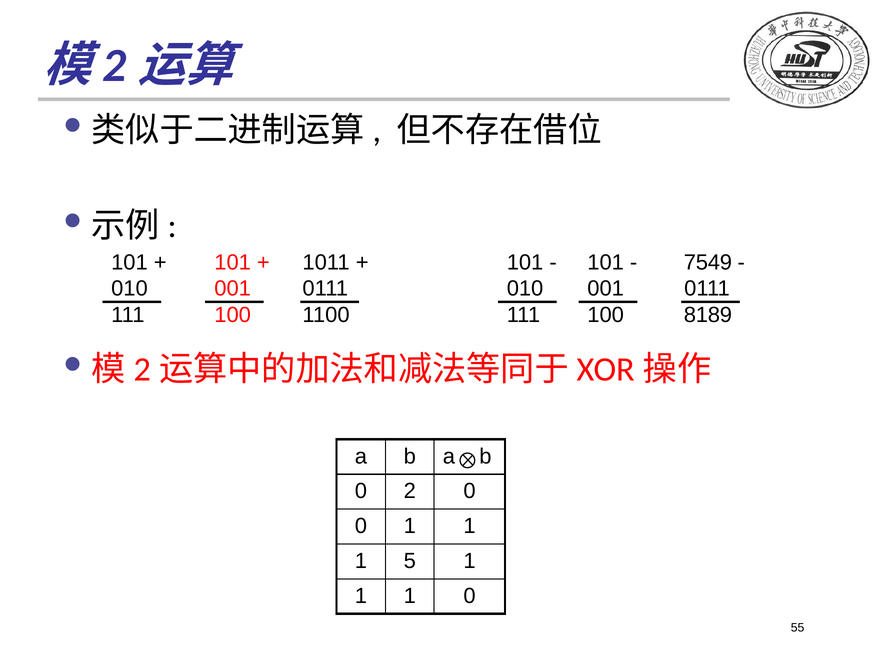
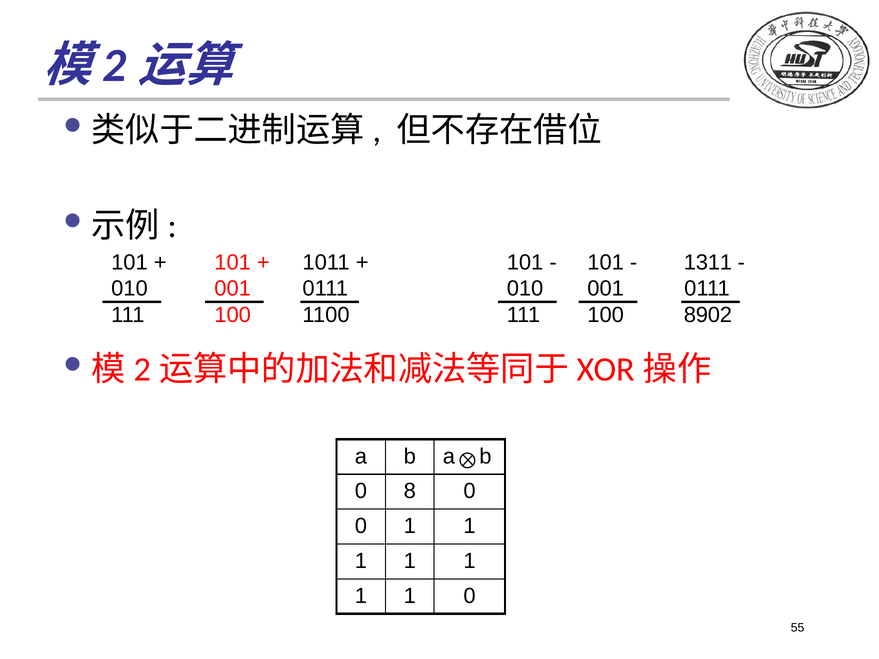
7549: 7549 -> 1311
8189: 8189 -> 8902
2: 2 -> 8
5 at (410, 561): 5 -> 1
